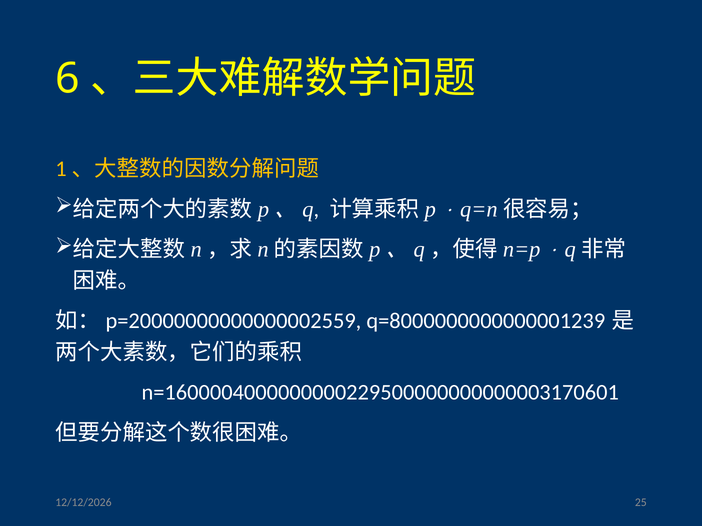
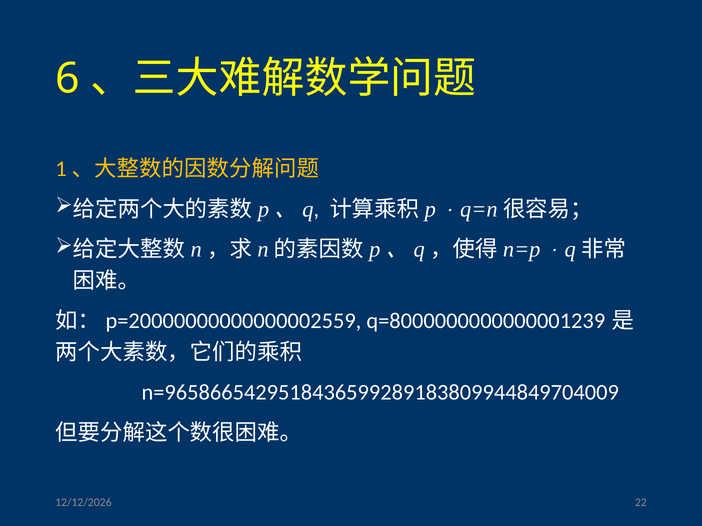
n=1600004000000000229500000000000003170601: n=1600004000000000229500000000000003170601 -> n=9658665429518436599289183809944849704009
25: 25 -> 22
